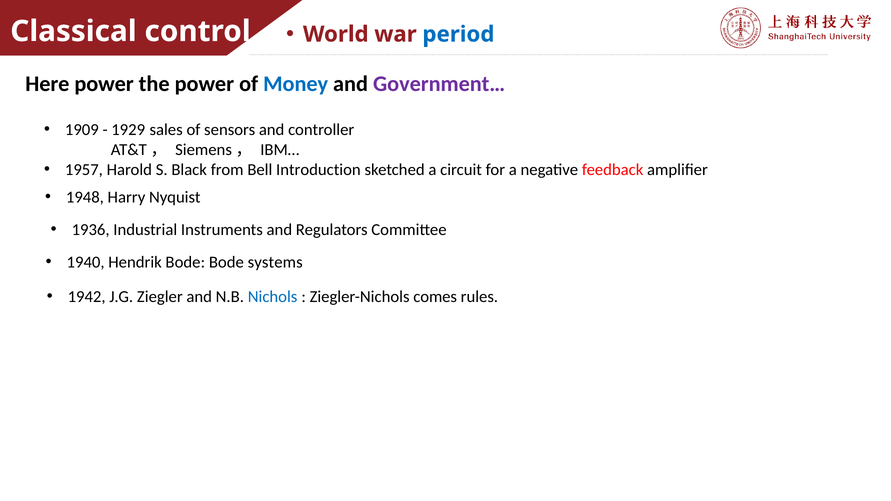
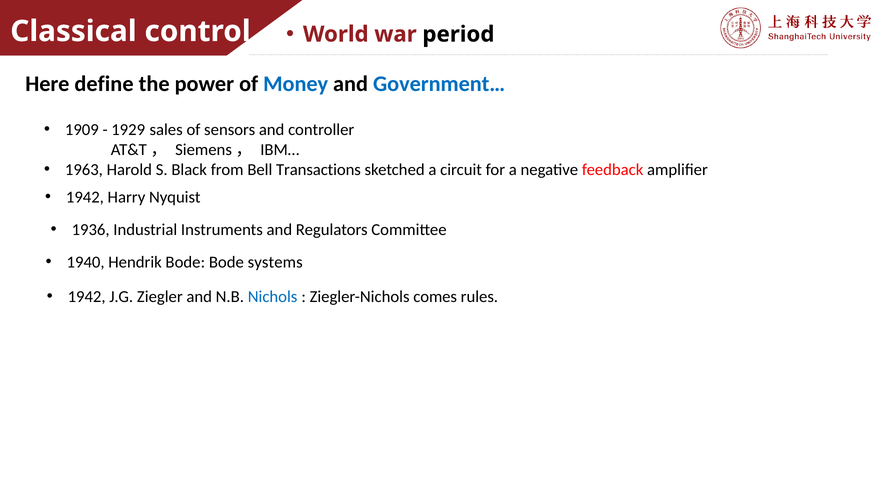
period colour: blue -> black
Here power: power -> define
Government… colour: purple -> blue
1957: 1957 -> 1963
Introduction: Introduction -> Transactions
1948 at (85, 197): 1948 -> 1942
